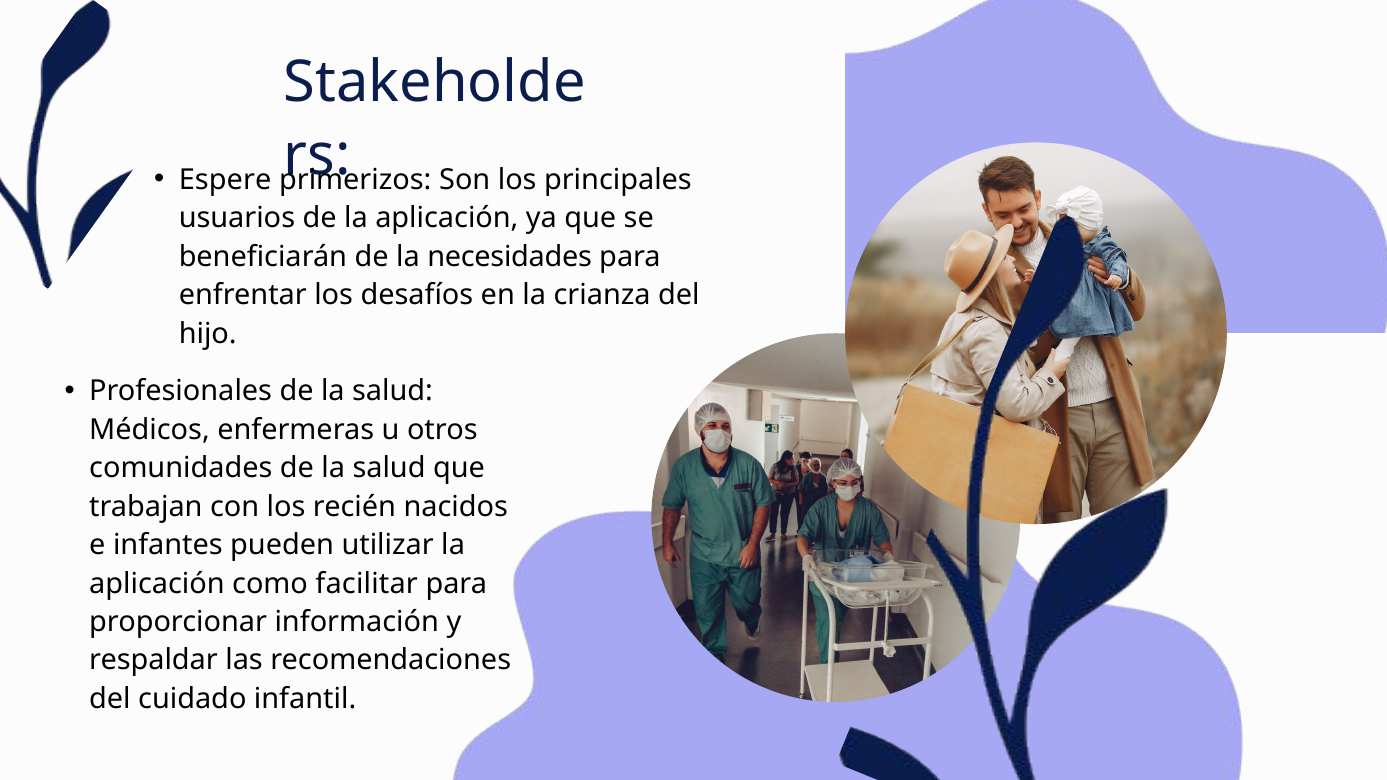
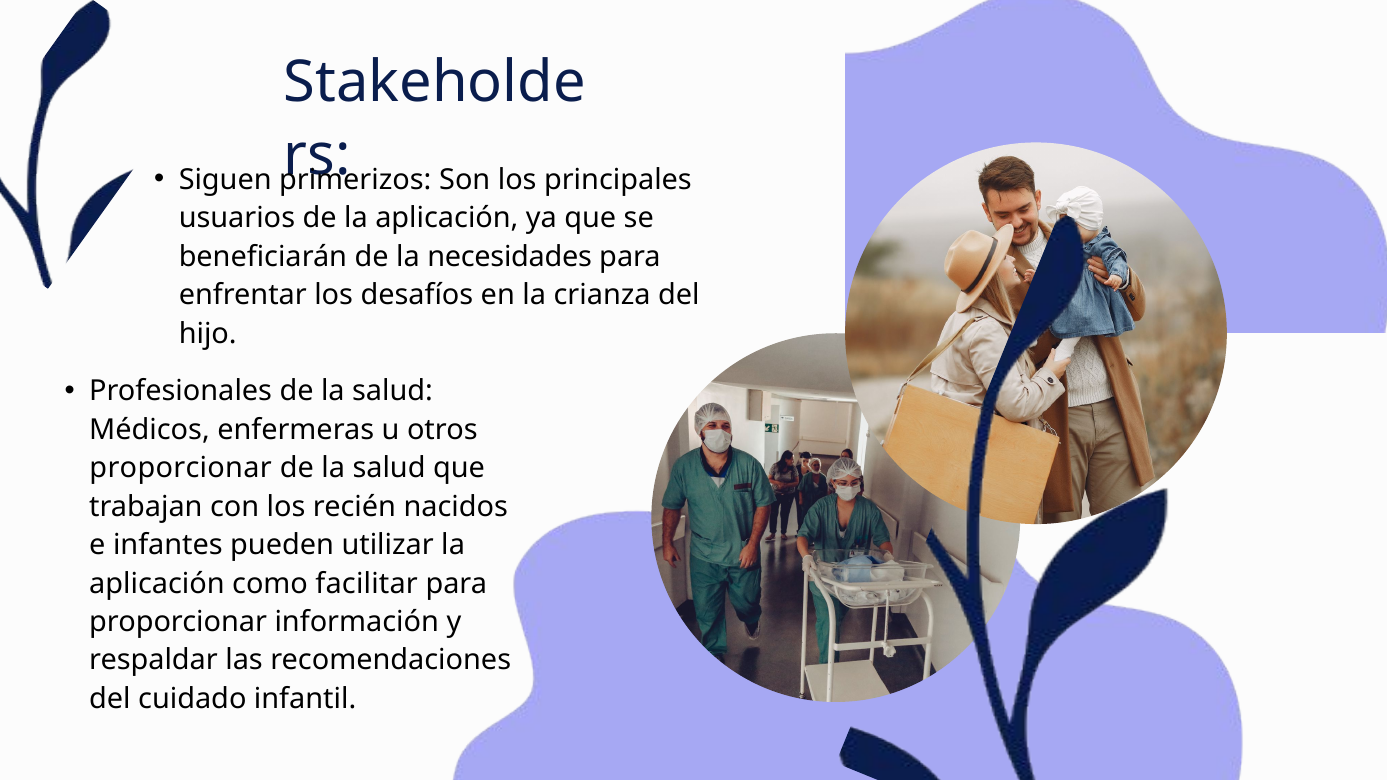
Espere: Espere -> Siguen
comunidades at (181, 468): comunidades -> proporcionar
